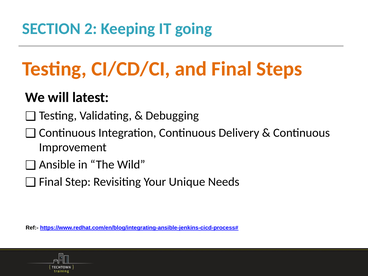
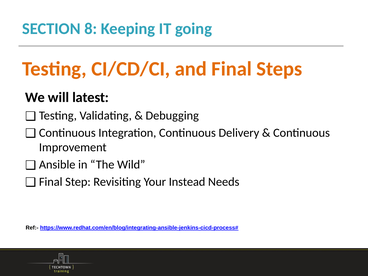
2: 2 -> 8
Unique: Unique -> Instead
